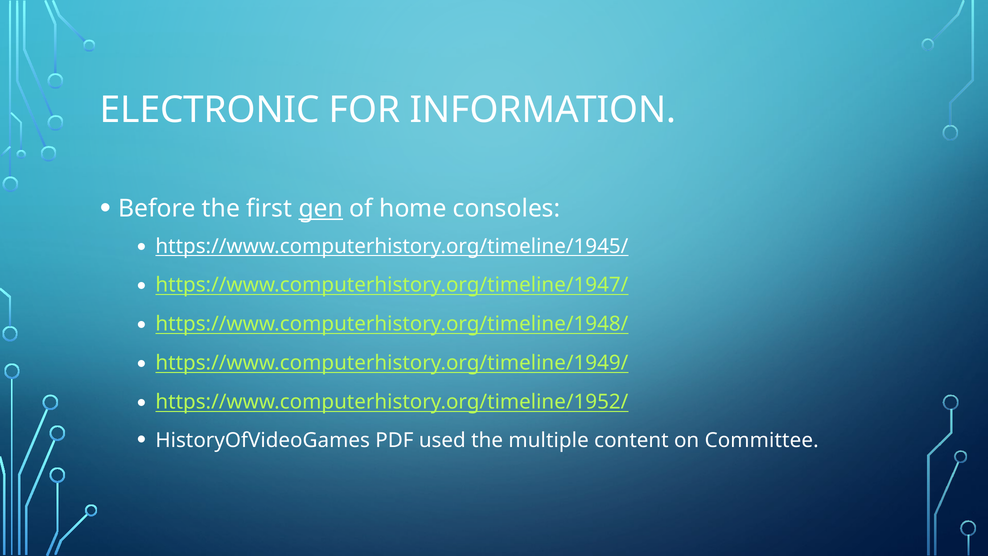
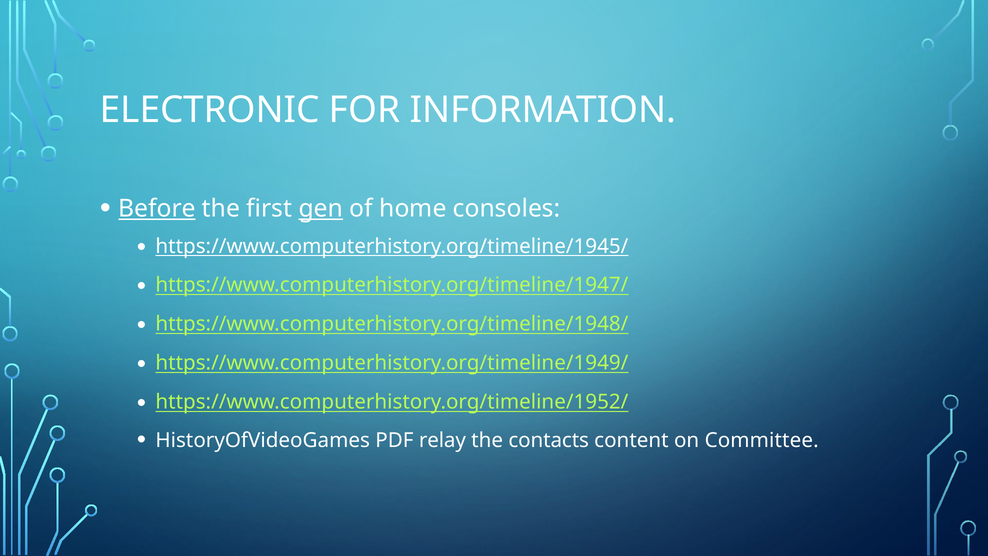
Before underline: none -> present
used: used -> relay
multiple: multiple -> contacts
